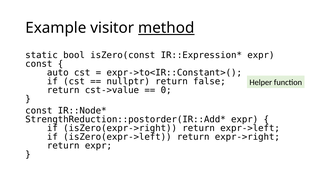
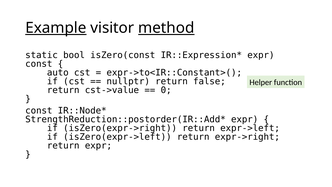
Example underline: none -> present
